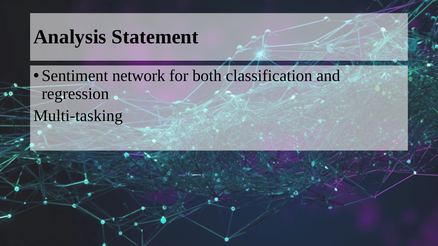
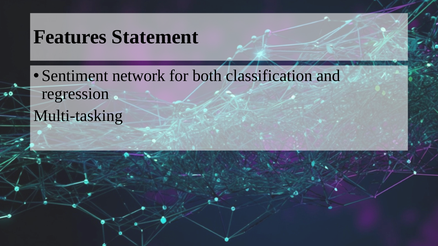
Analysis: Analysis -> Features
